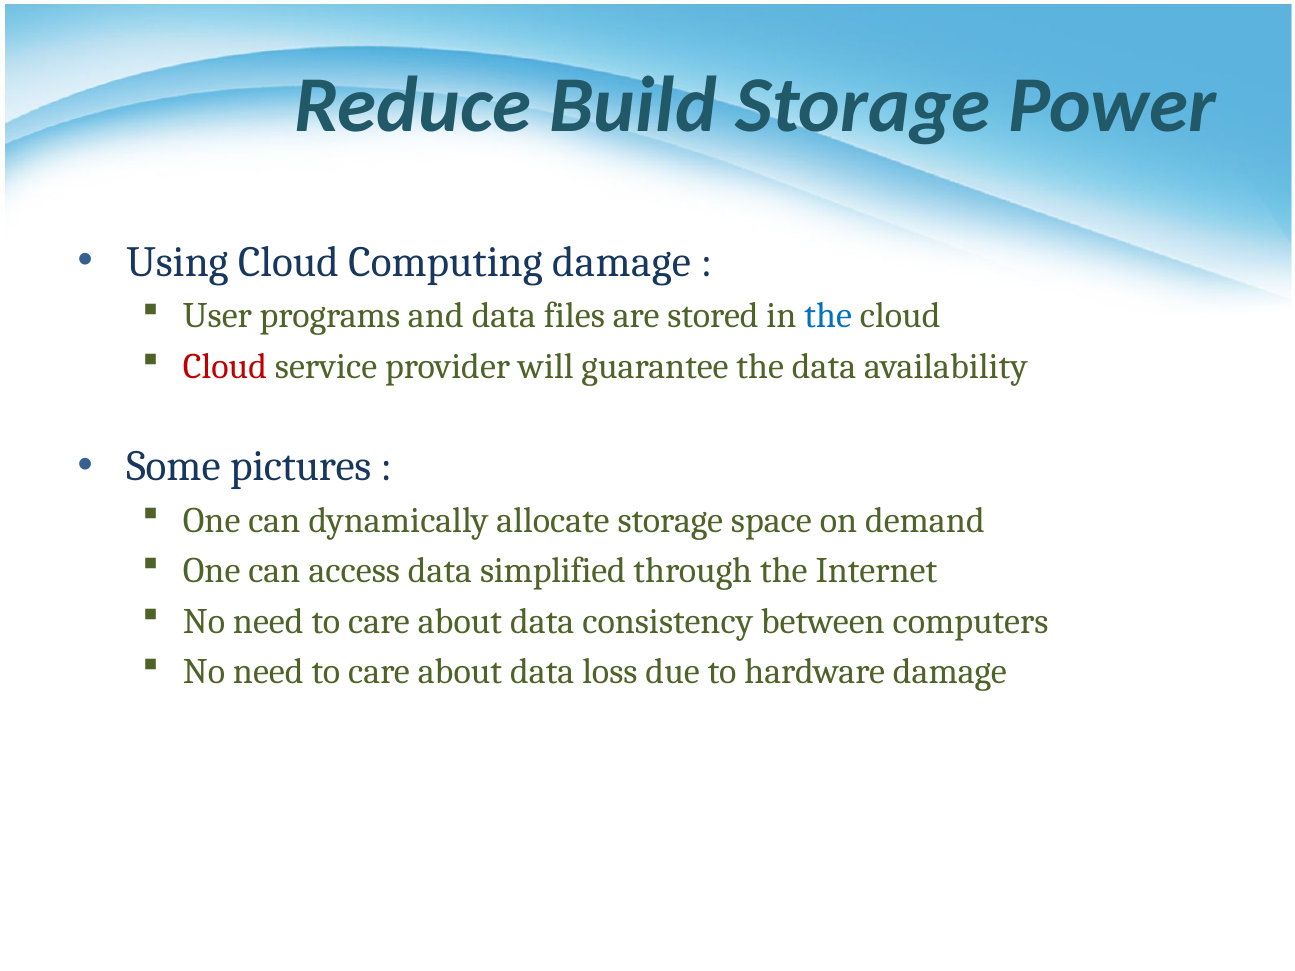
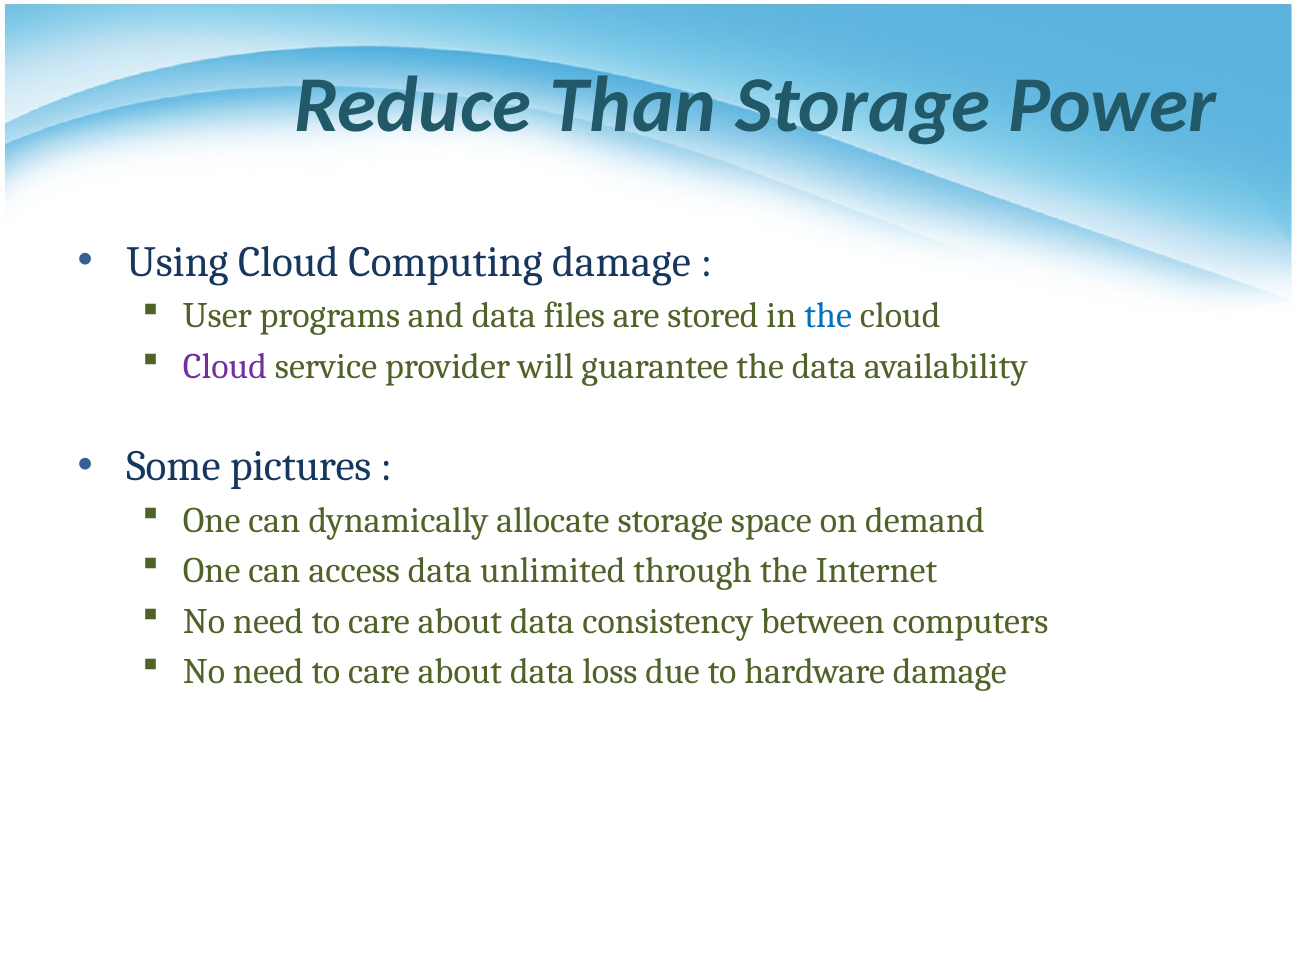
Build: Build -> Than
Cloud at (225, 367) colour: red -> purple
simplified: simplified -> unlimited
